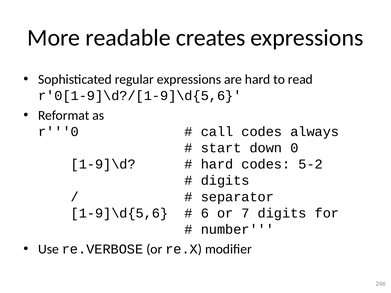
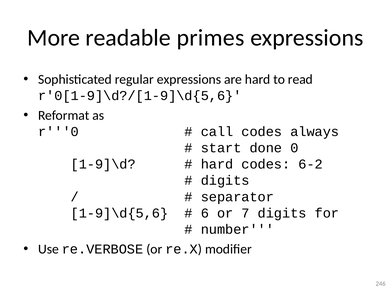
creates: creates -> primes
down: down -> done
5-2: 5-2 -> 6-2
